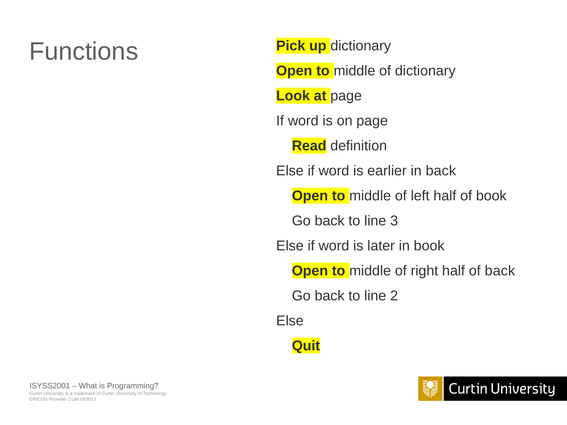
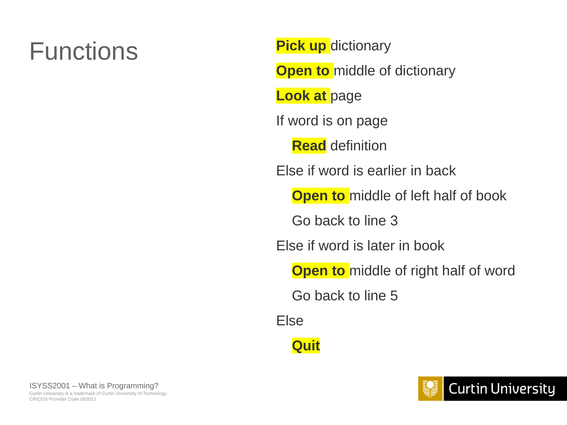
of back: back -> word
2: 2 -> 5
